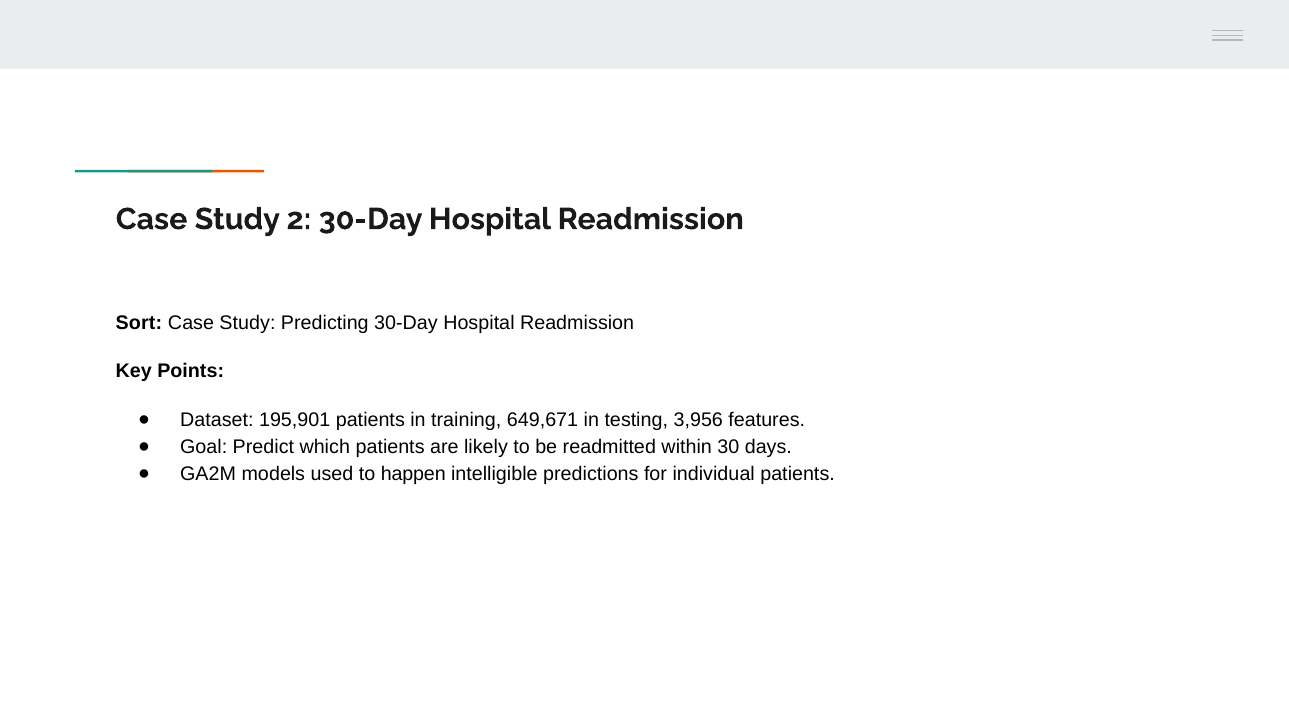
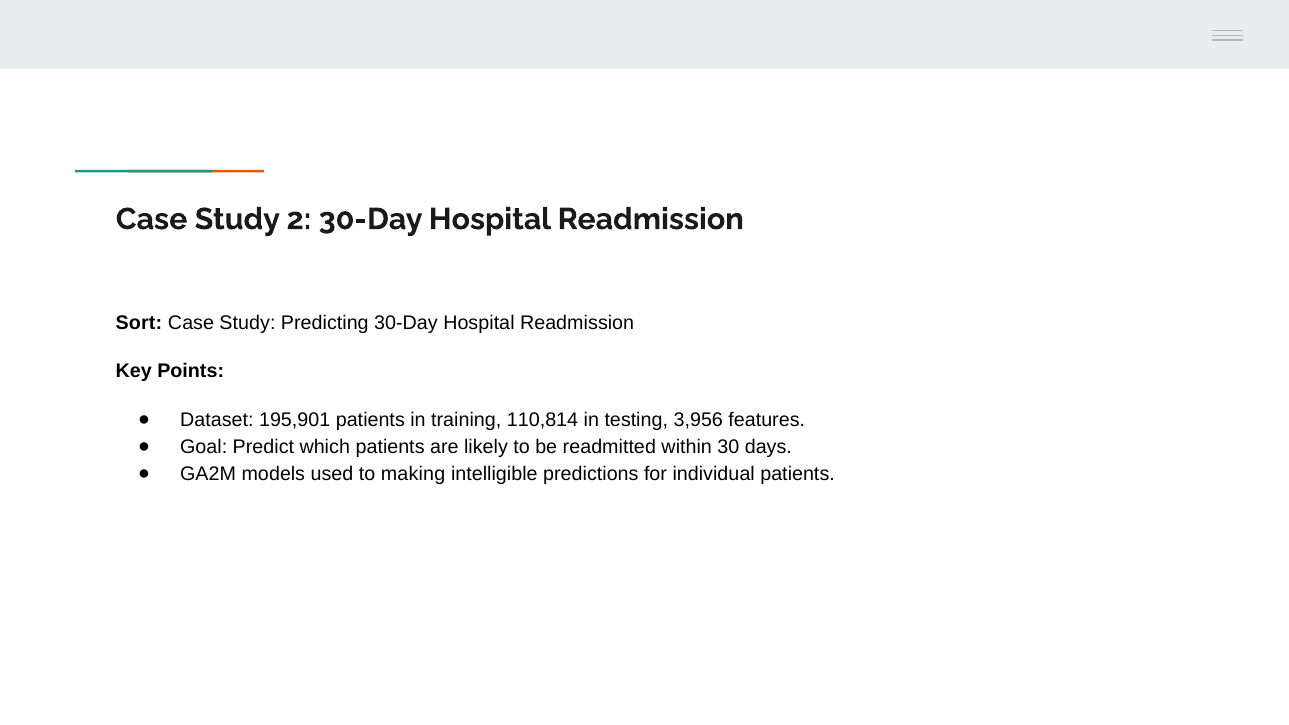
649,671: 649,671 -> 110,814
happen: happen -> making
